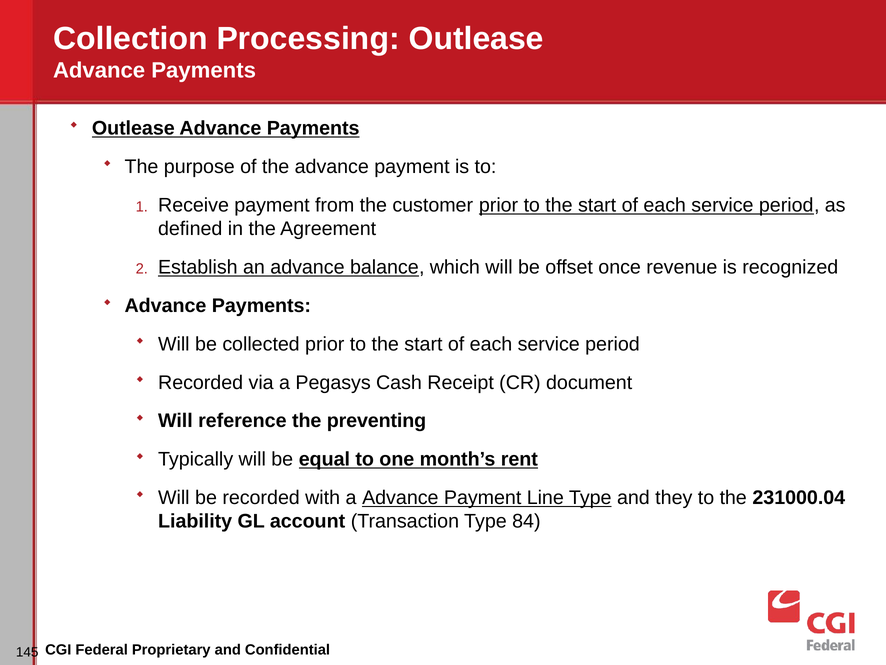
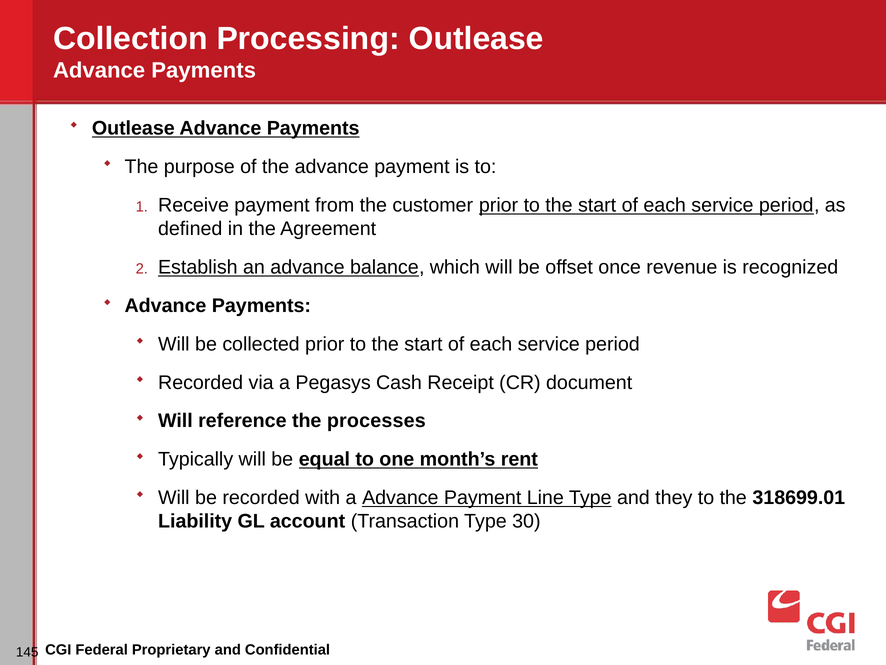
preventing: preventing -> processes
231000.04: 231000.04 -> 318699.01
84: 84 -> 30
